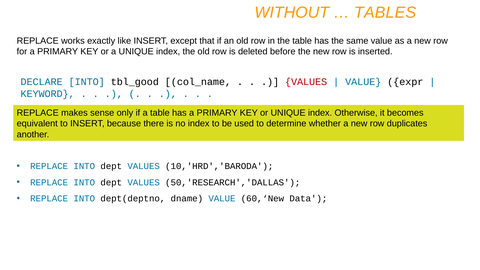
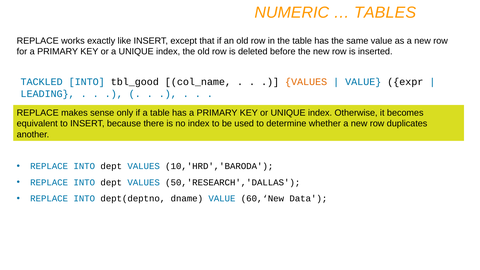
WITHOUT: WITHOUT -> NUMERIC
DECLARE: DECLARE -> TACKLED
VALUES at (306, 82) colour: red -> orange
KEYWORD: KEYWORD -> LEADING
